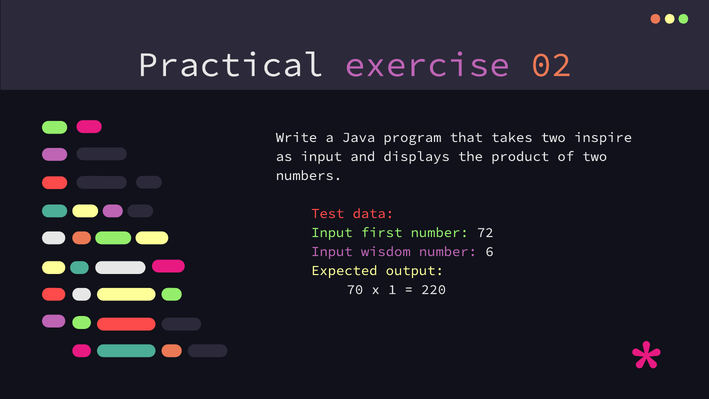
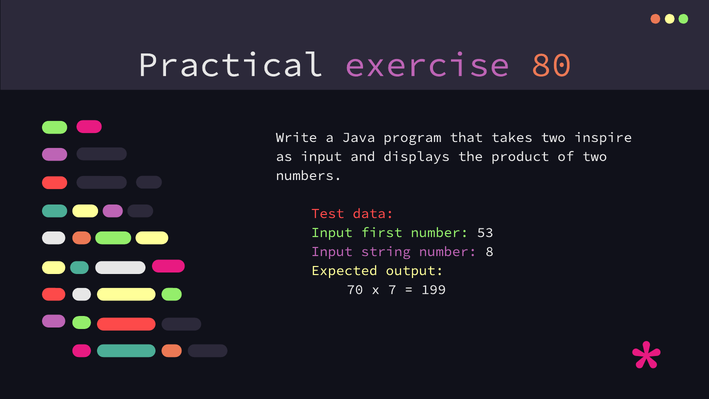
02: 02 -> 80
72: 72 -> 53
wisdom: wisdom -> string
6: 6 -> 8
1: 1 -> 7
220: 220 -> 199
